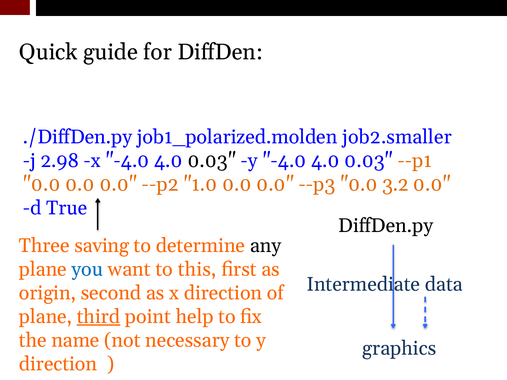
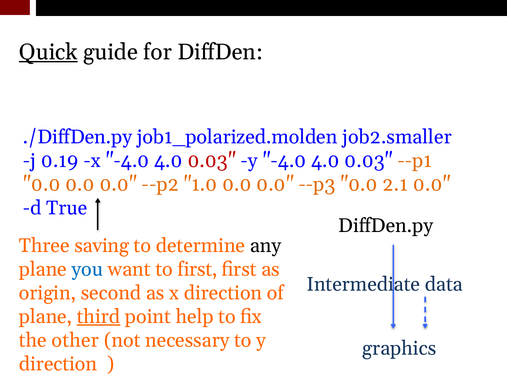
Quick underline: none -> present
2.98: 2.98 -> 0.19
0.03 at (212, 161) colour: black -> red
3.2: 3.2 -> 2.1
to this: this -> first
name: name -> other
